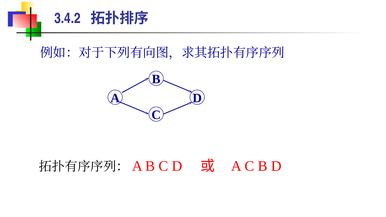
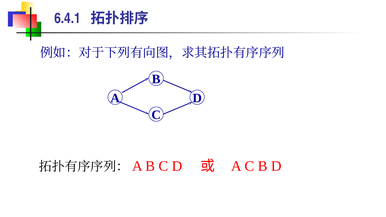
3.4.2: 3.4.2 -> 6.4.1
